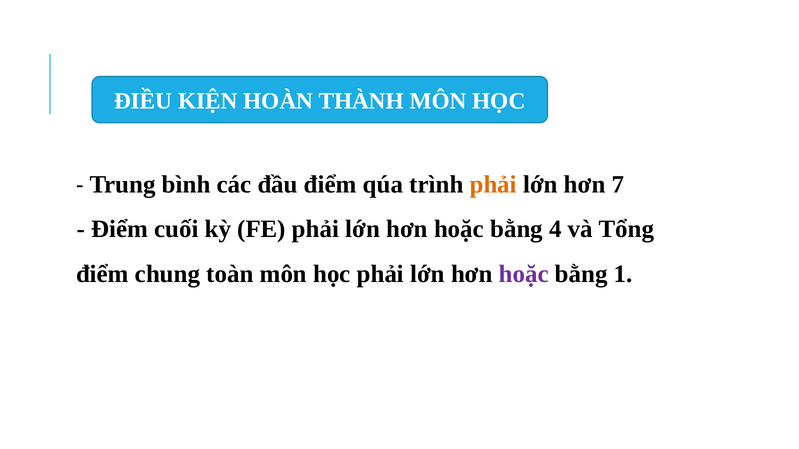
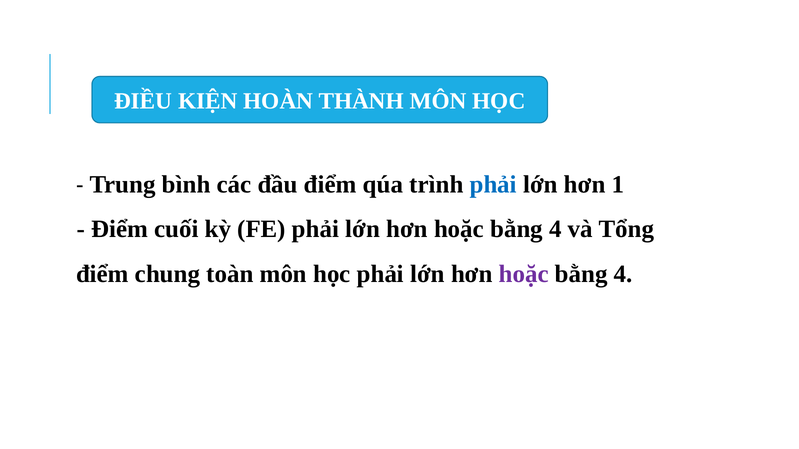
phải at (493, 185) colour: orange -> blue
7: 7 -> 1
1 at (623, 274): 1 -> 4
